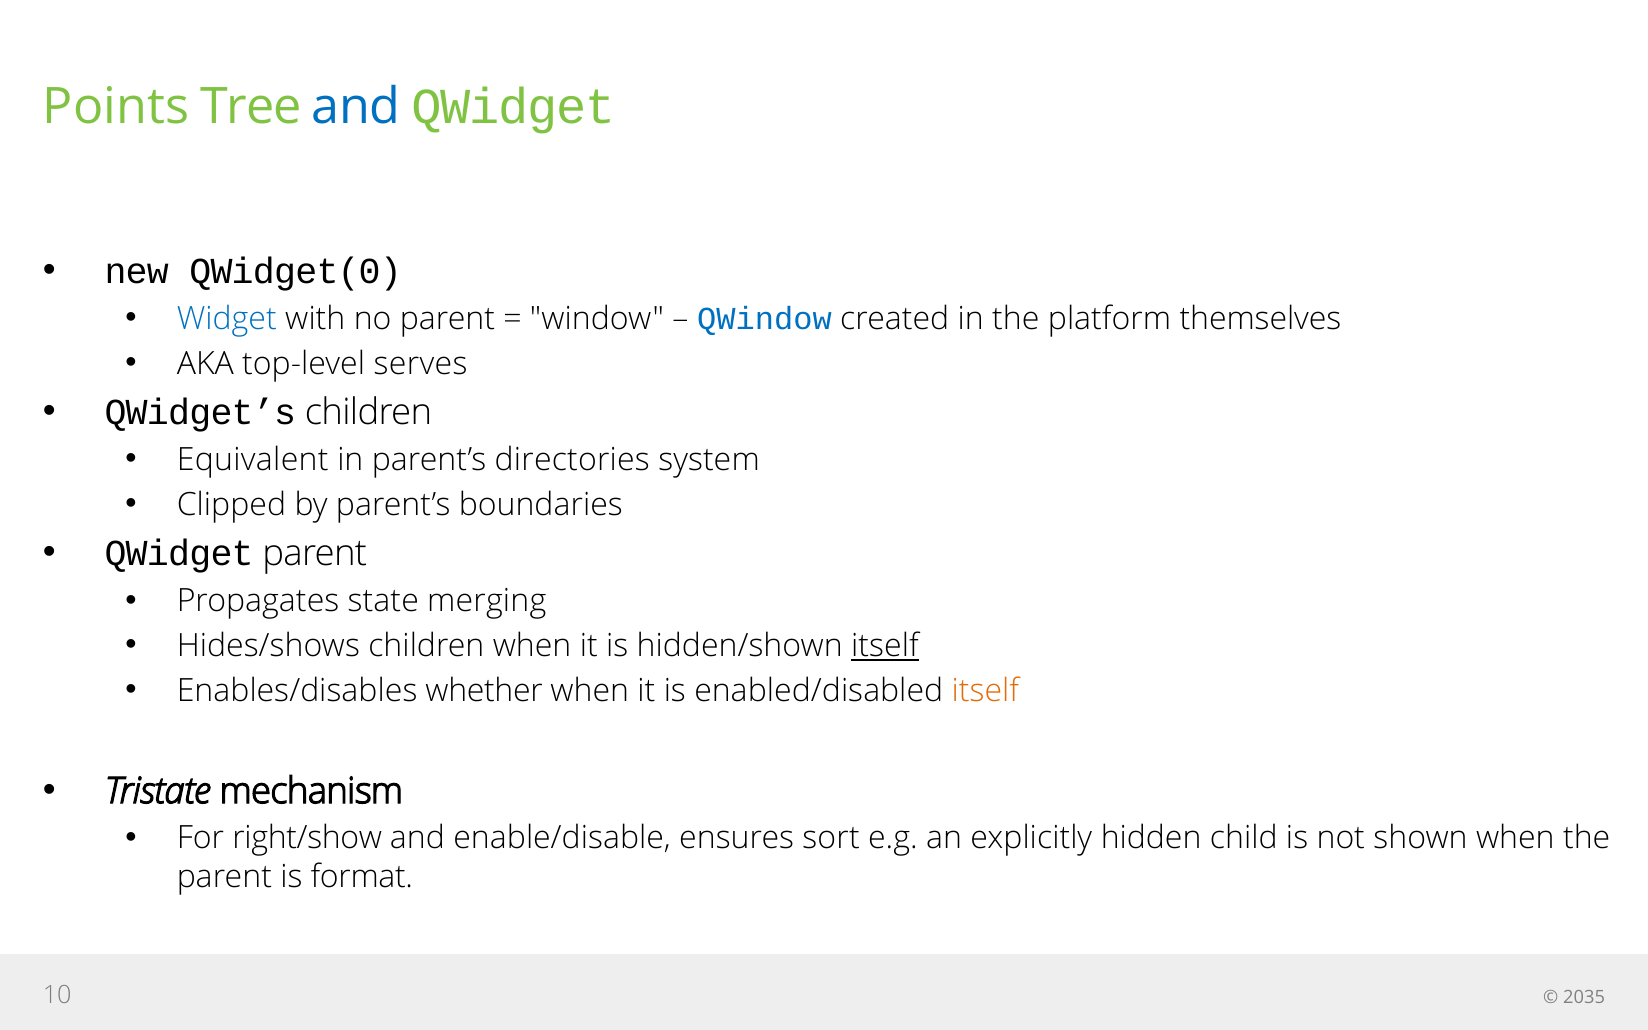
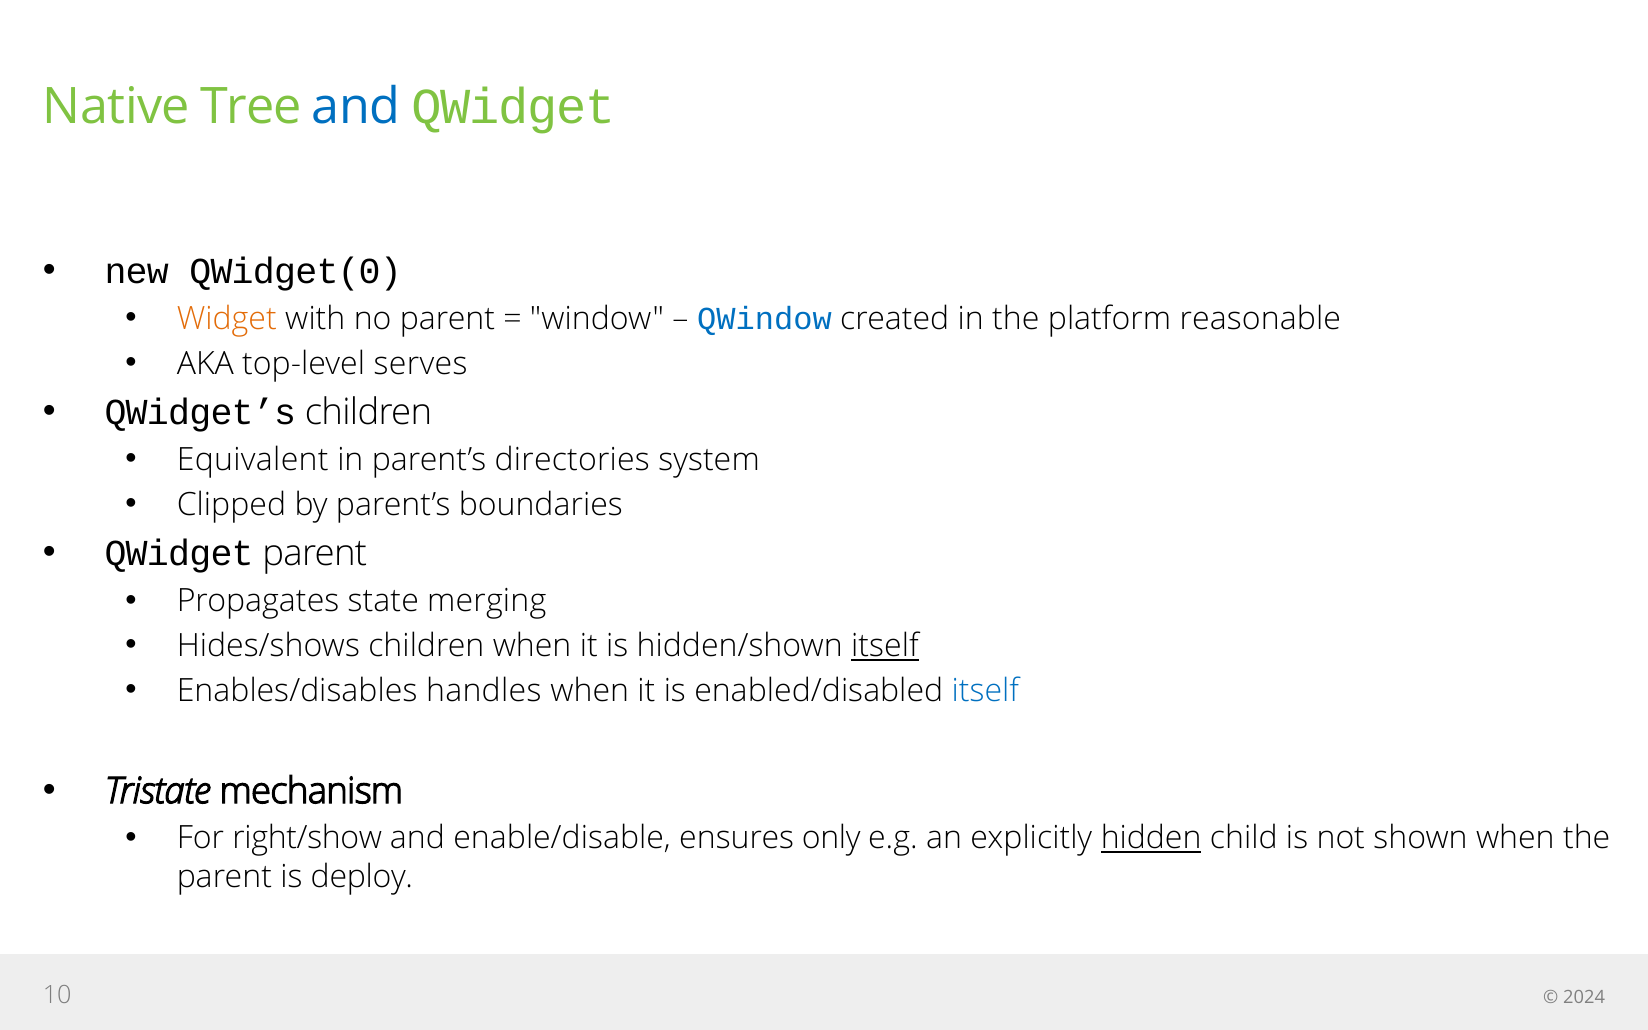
Points: Points -> Native
Widget colour: blue -> orange
themselves: themselves -> reasonable
whether: whether -> handles
itself at (985, 691) colour: orange -> blue
sort: sort -> only
hidden underline: none -> present
format: format -> deploy
2035: 2035 -> 2024
